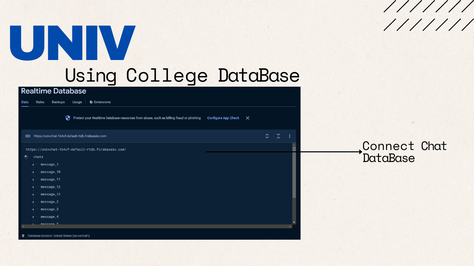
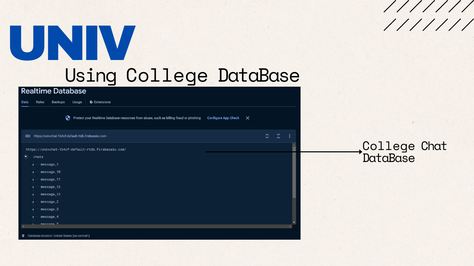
Connect at (389, 146): Connect -> College
